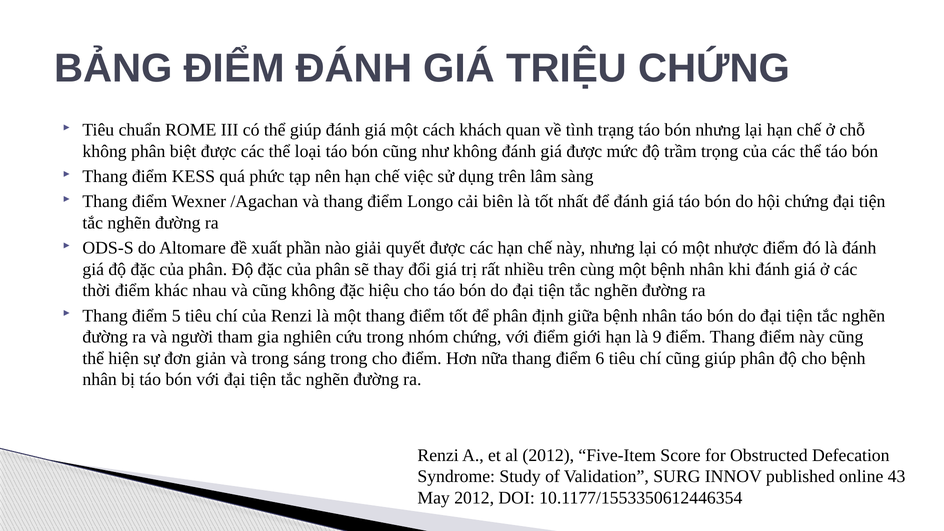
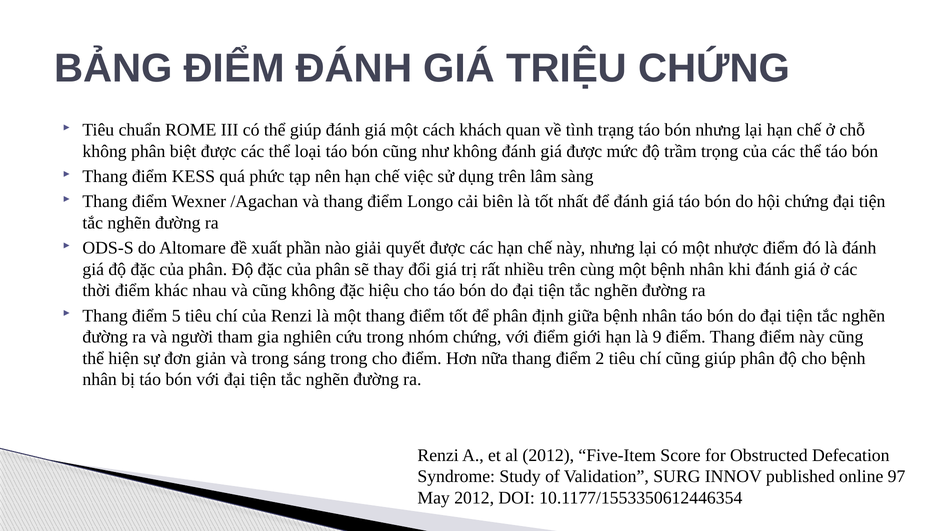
6: 6 -> 2
43: 43 -> 97
